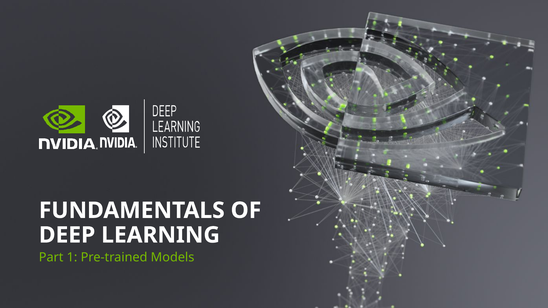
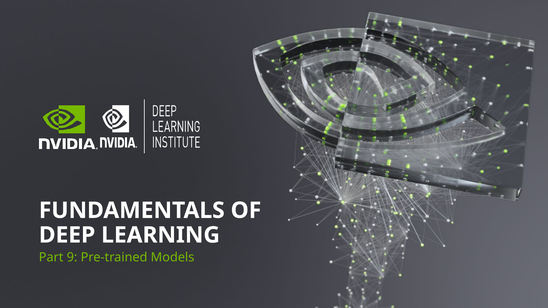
Part 1: 1 -> 9
